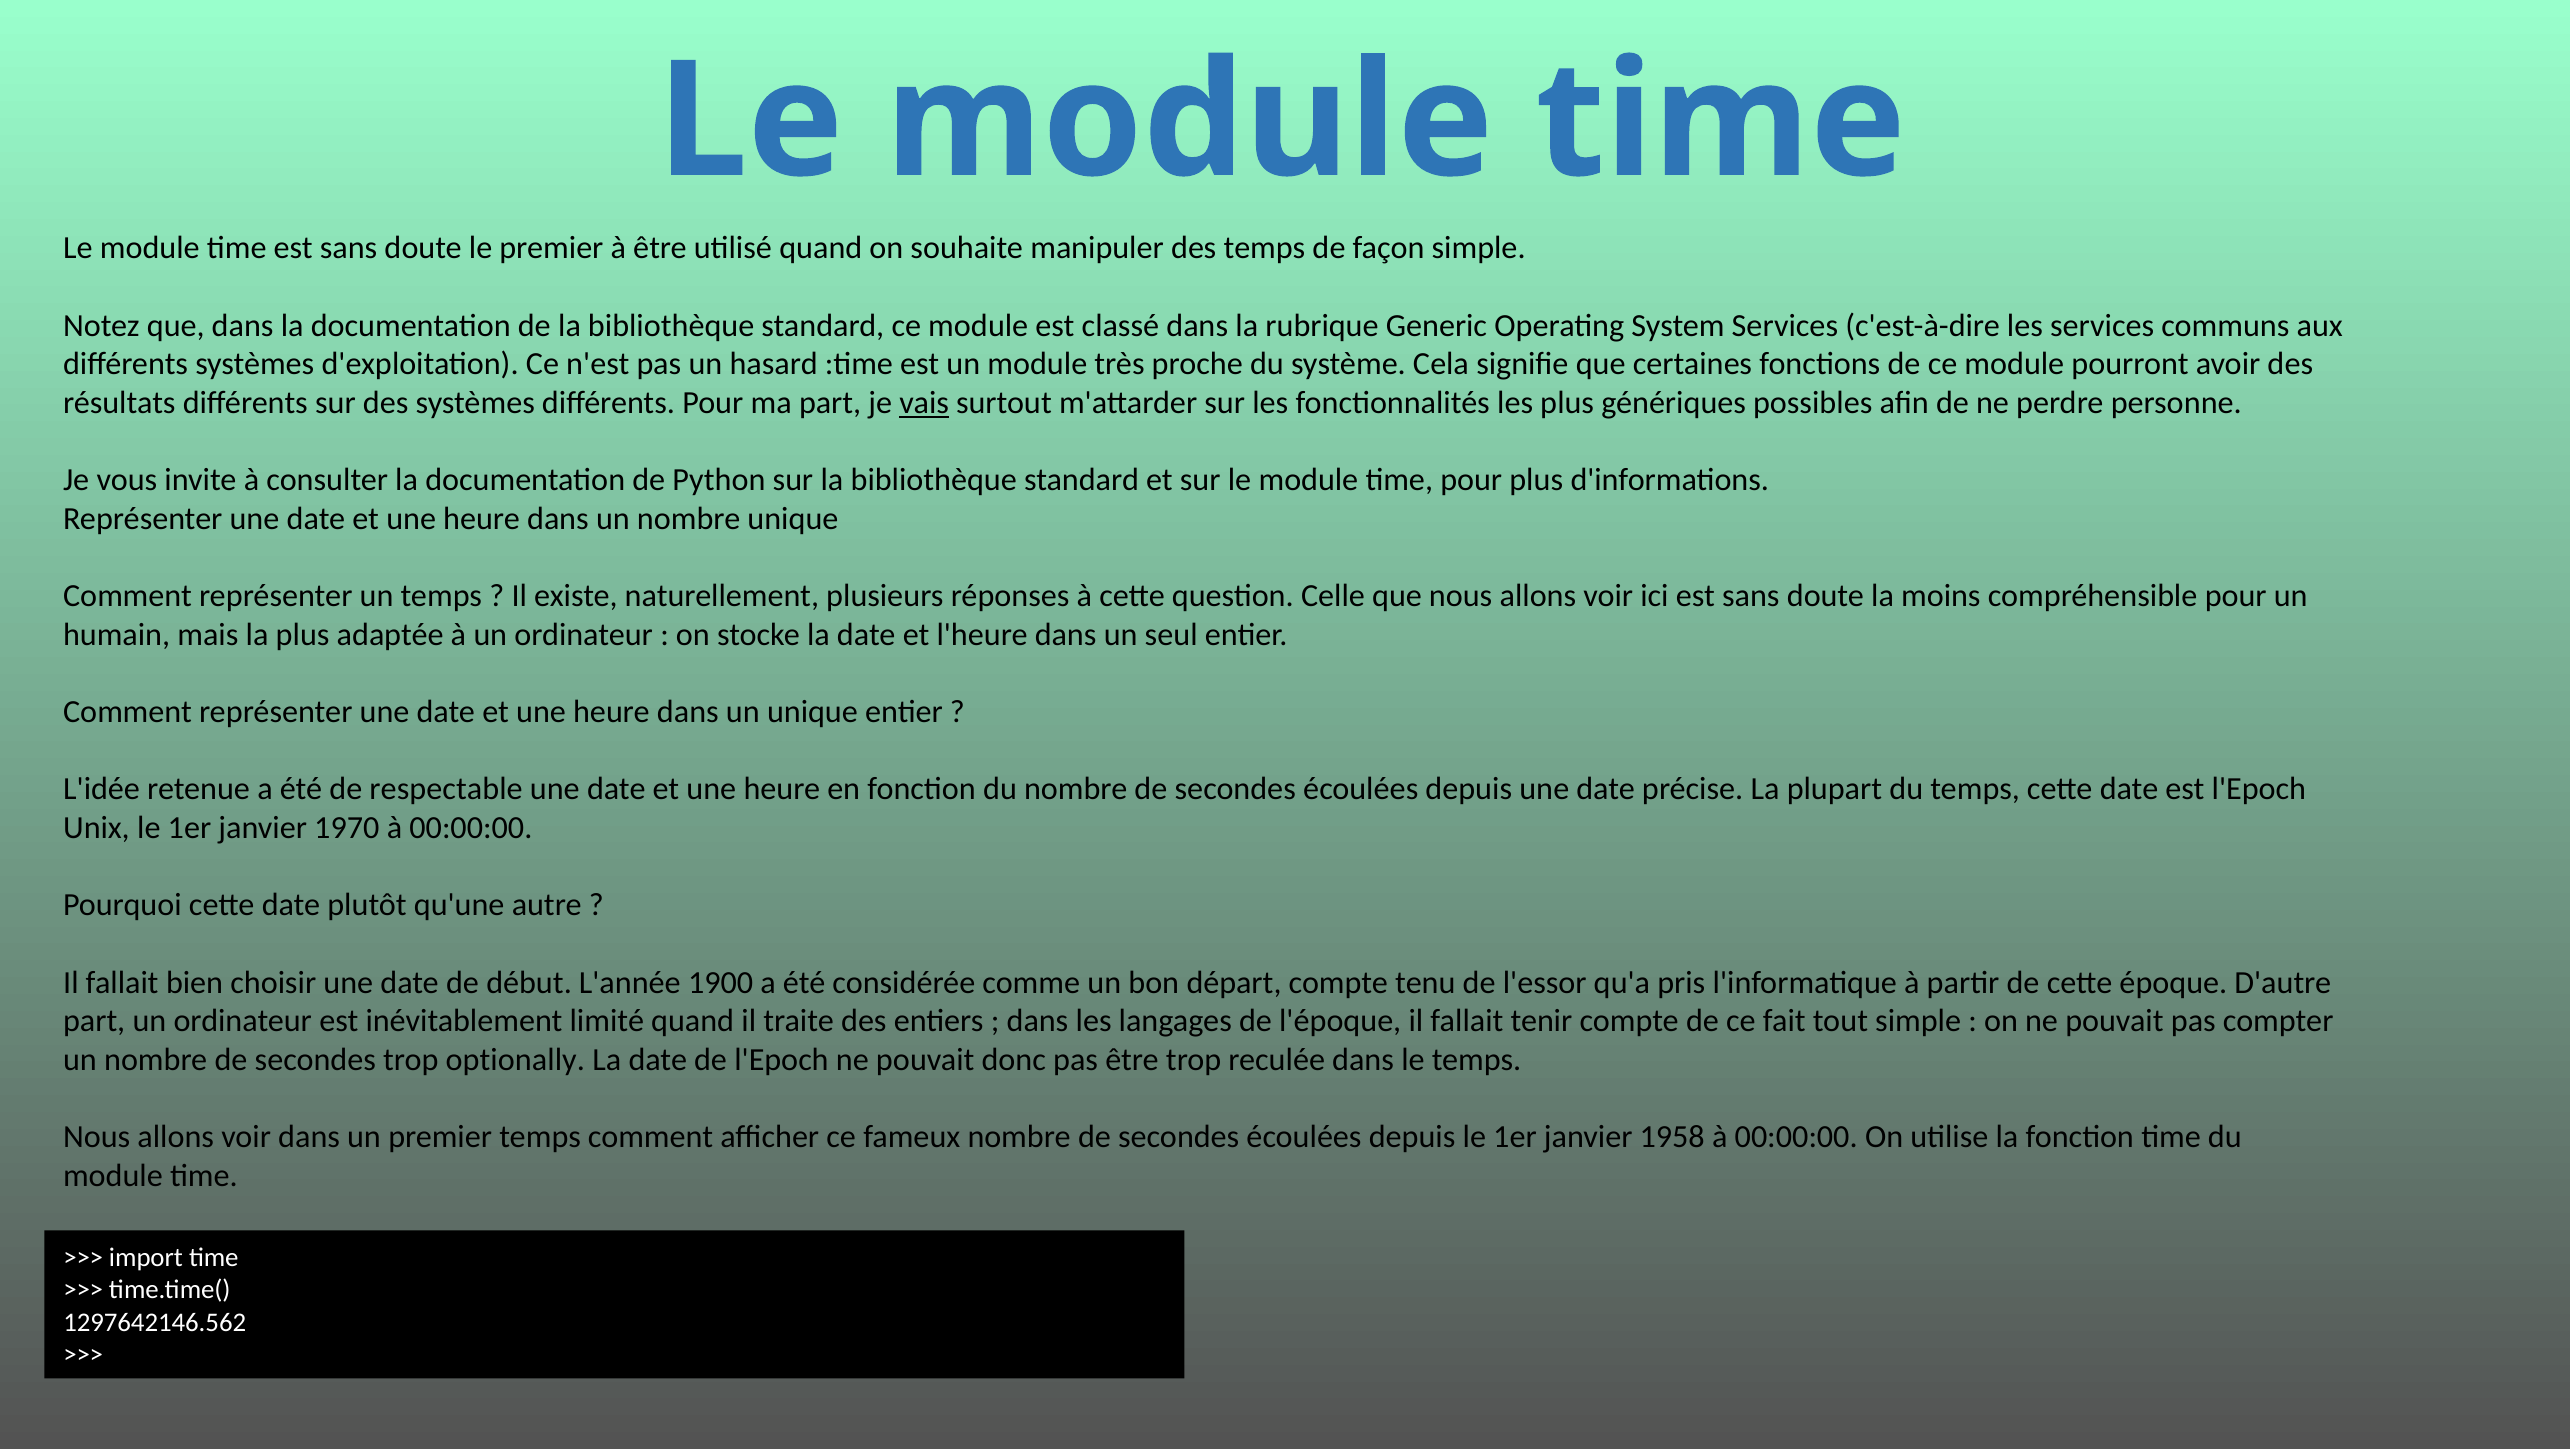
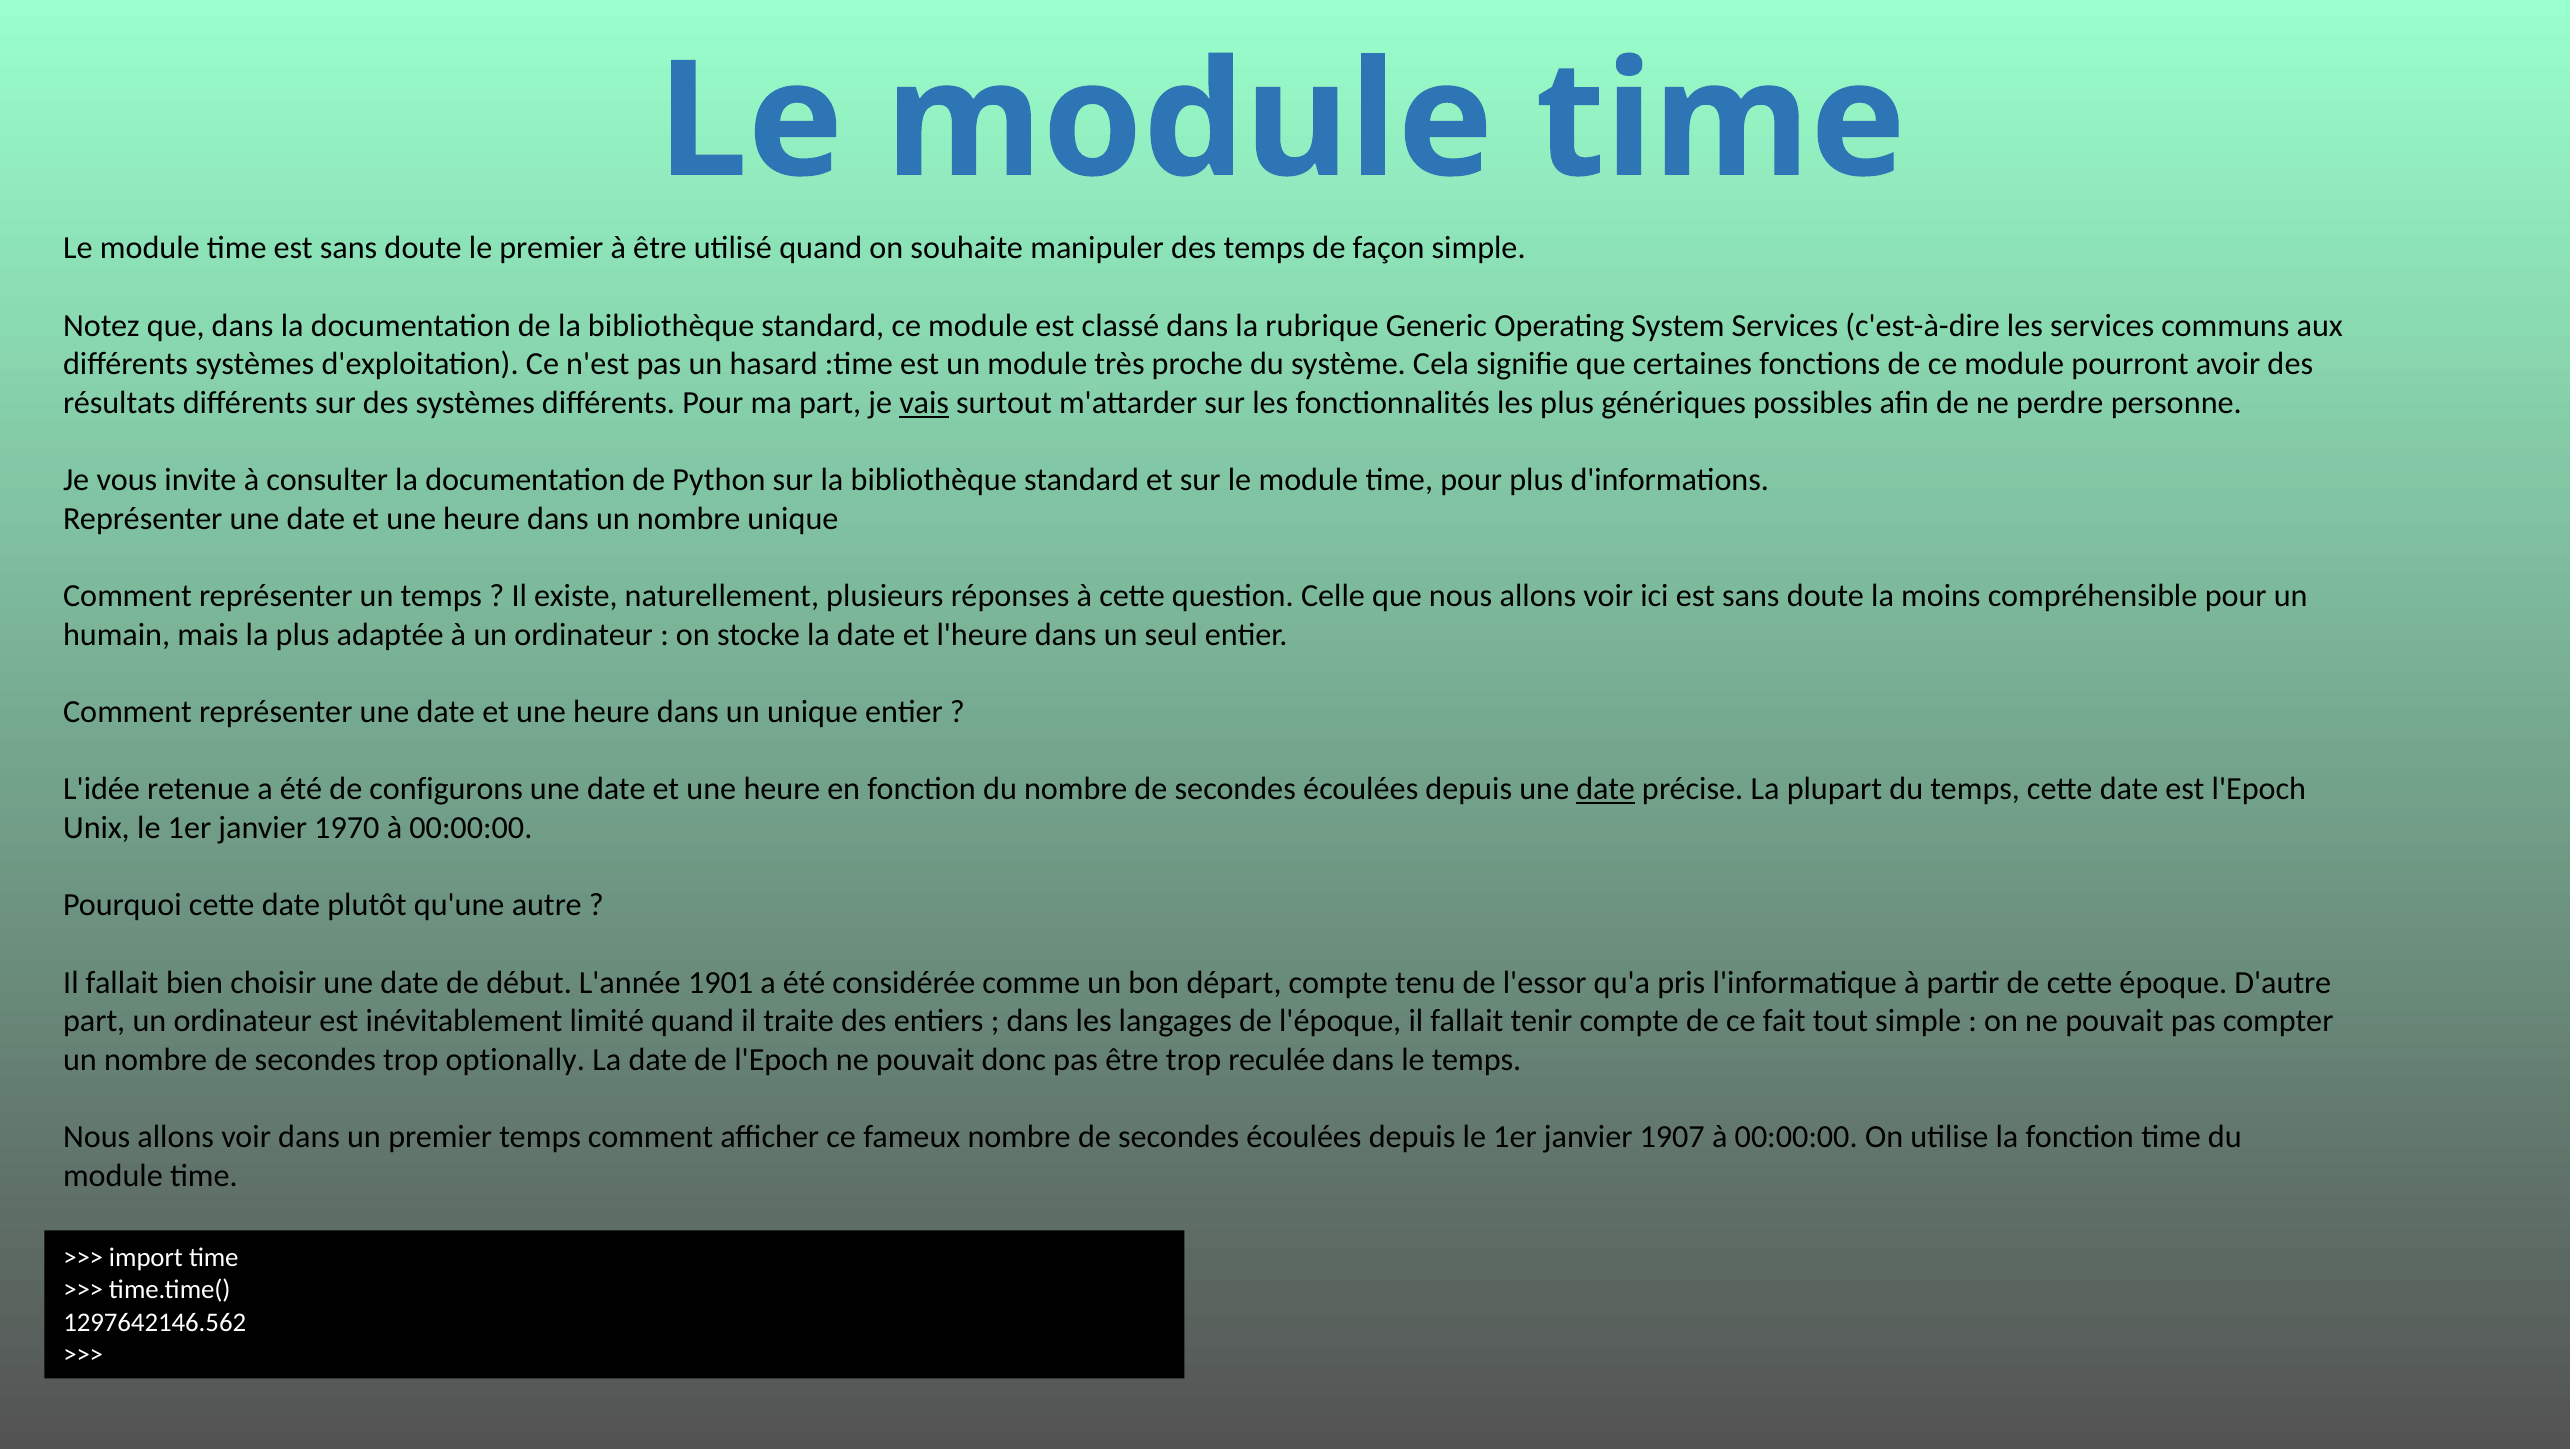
respectable: respectable -> configurons
date at (1606, 789) underline: none -> present
1900: 1900 -> 1901
1958: 1958 -> 1907
